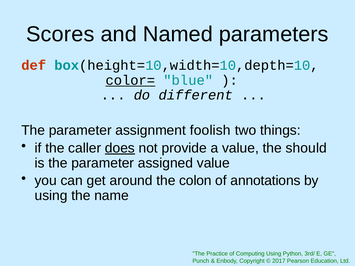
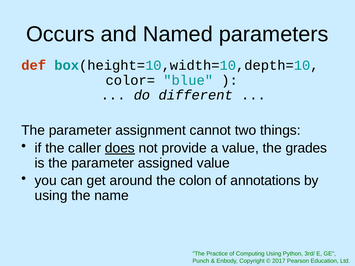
Scores: Scores -> Occurs
color= underline: present -> none
foolish: foolish -> cannot
should: should -> grades
